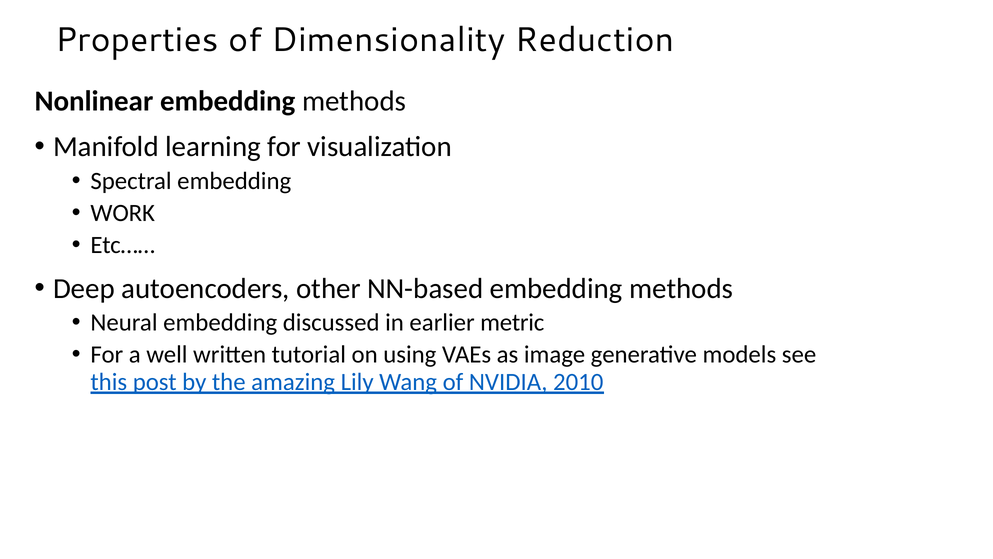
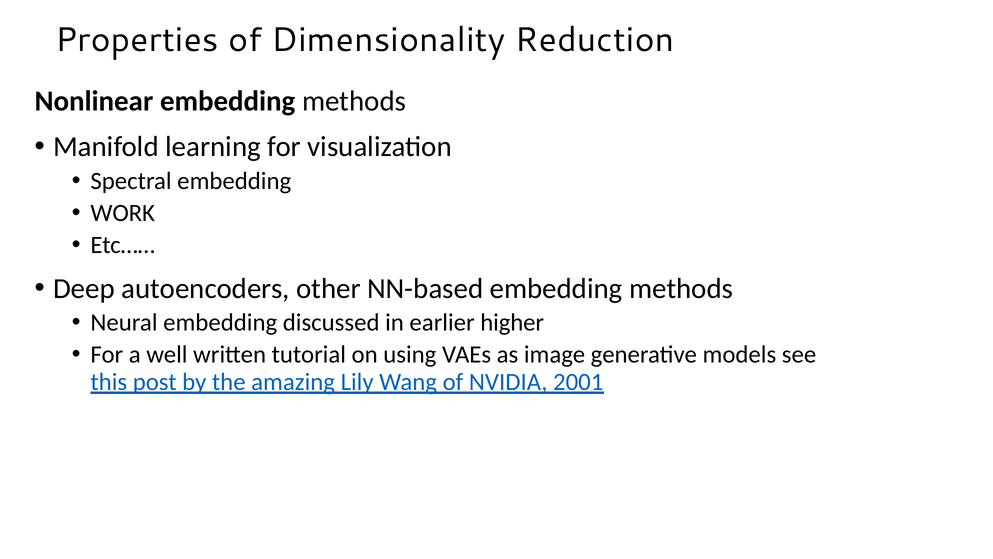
metric: metric -> higher
2010: 2010 -> 2001
